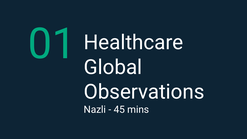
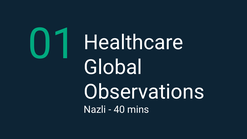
45: 45 -> 40
